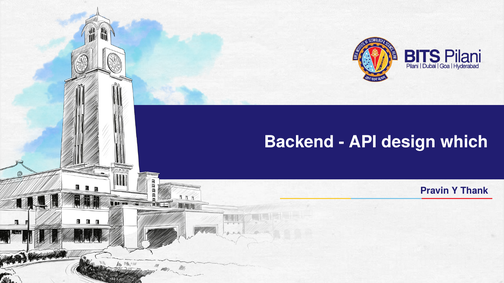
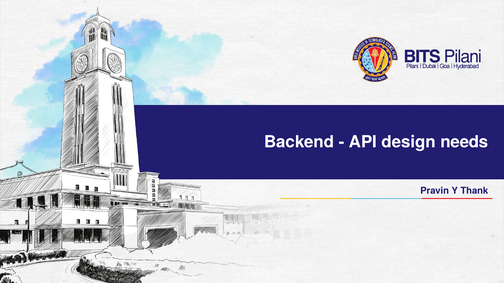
which: which -> needs
